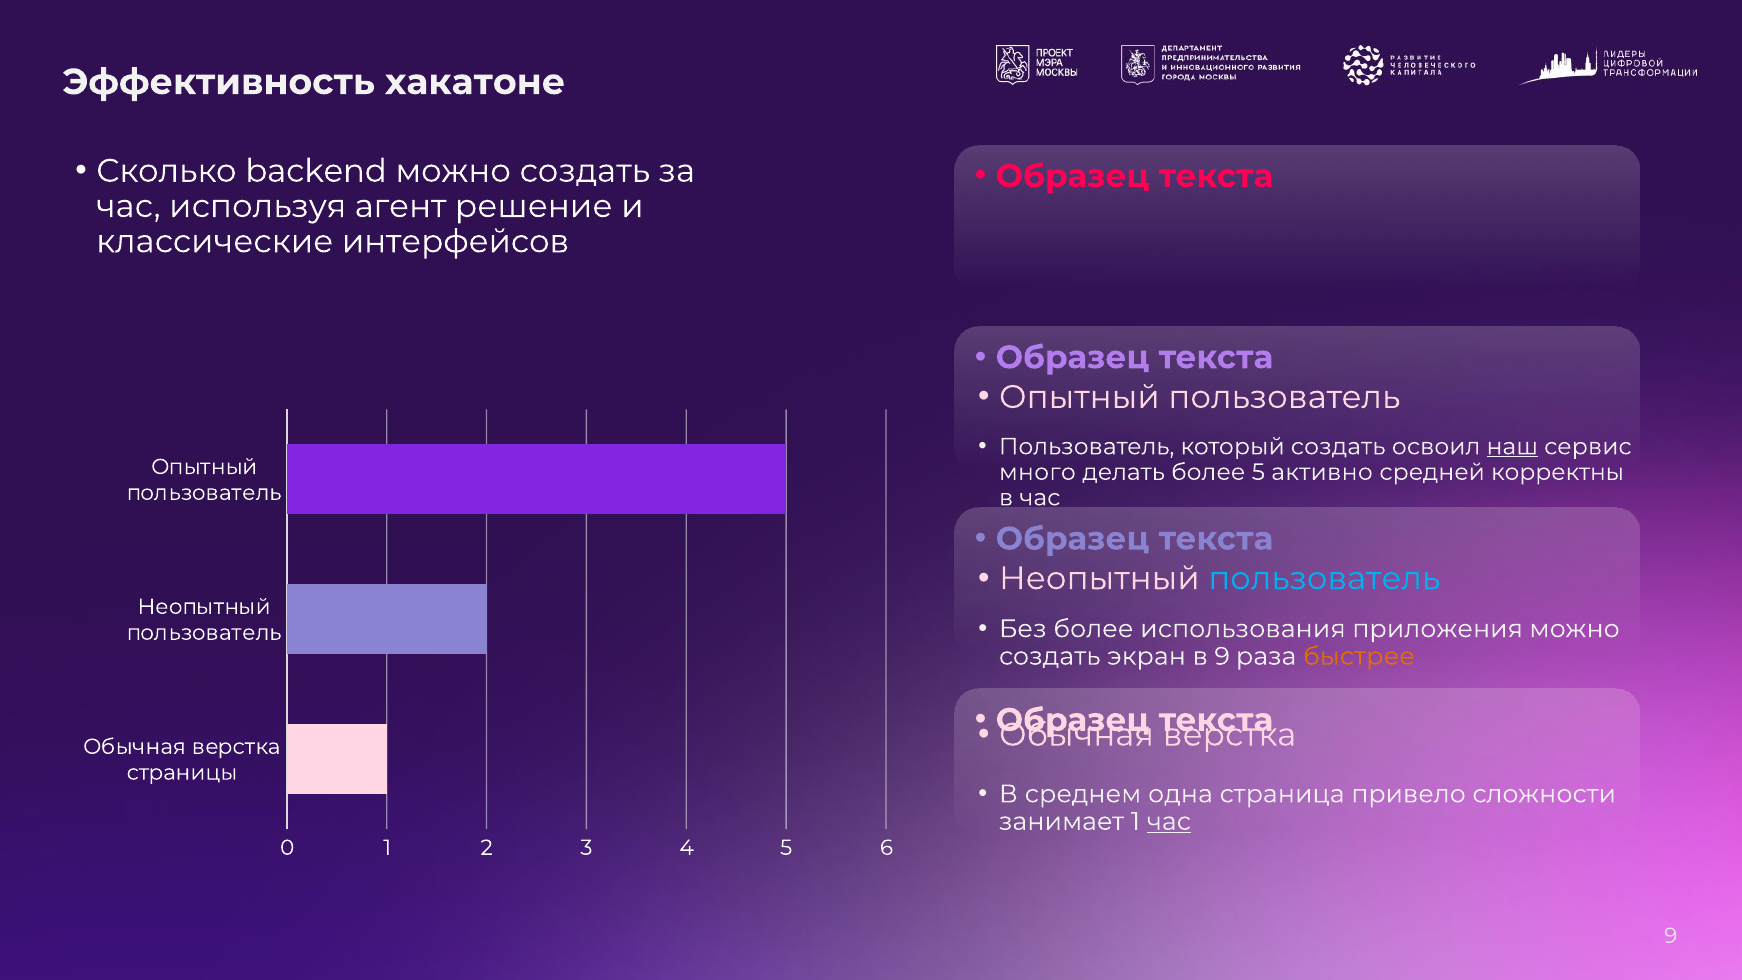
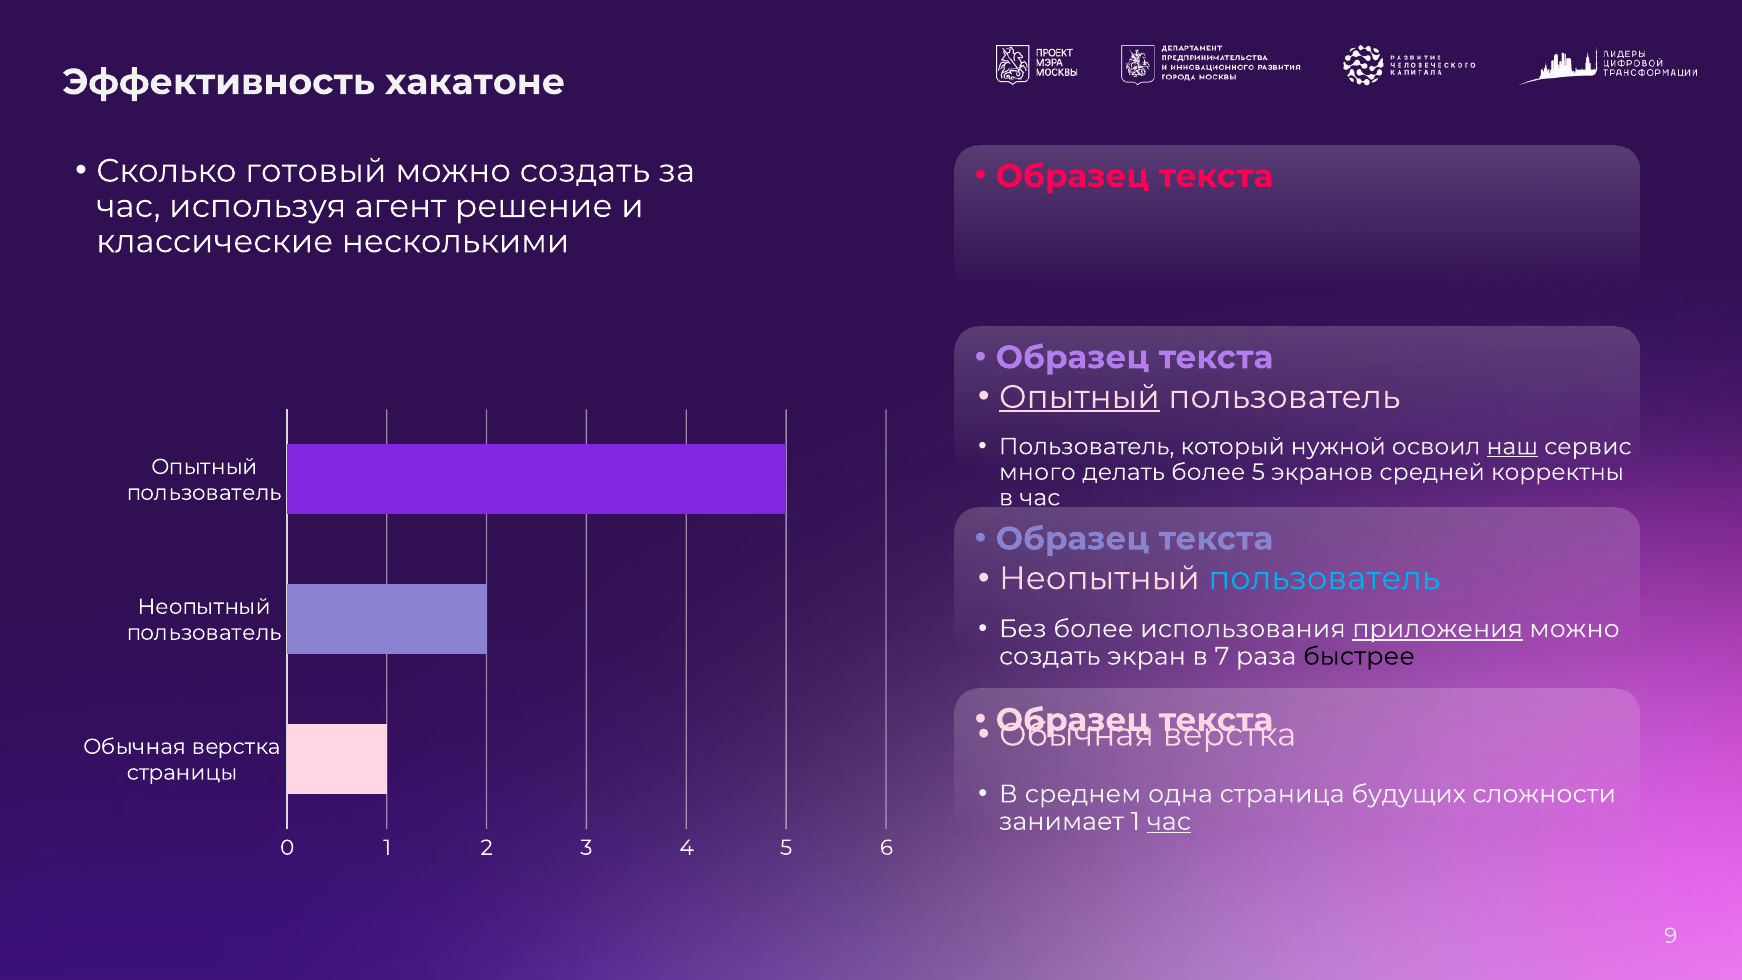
backend: backend -> готовый
интерфейсов: интерфейсов -> несколькими
Опытный at (1079, 397) underline: none -> present
который создать: создать -> нужной
активно: активно -> экранов
приложения underline: none -> present
в 9: 9 -> 7
быстрее colour: orange -> black
привело: привело -> будущих
